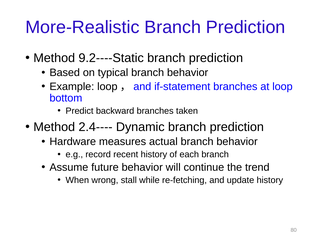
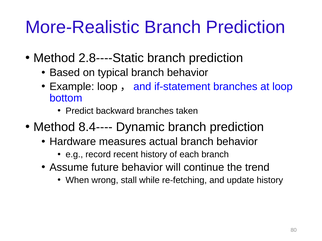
9.2----Static: 9.2----Static -> 2.8----Static
2.4----: 2.4---- -> 8.4----
